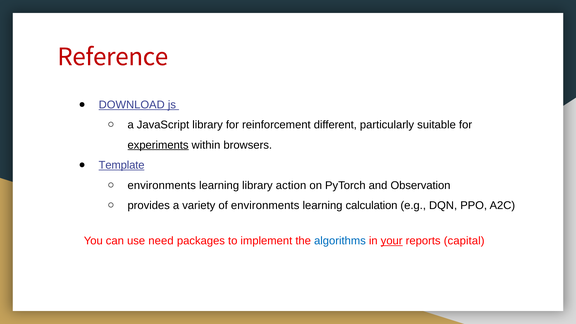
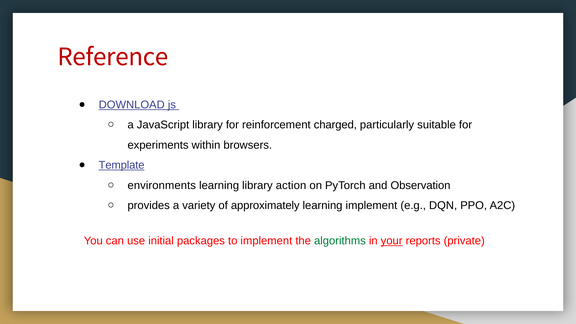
different: different -> charged
experiments underline: present -> none
of environments: environments -> approximately
learning calculation: calculation -> implement
need: need -> initial
algorithms colour: blue -> green
capital: capital -> private
